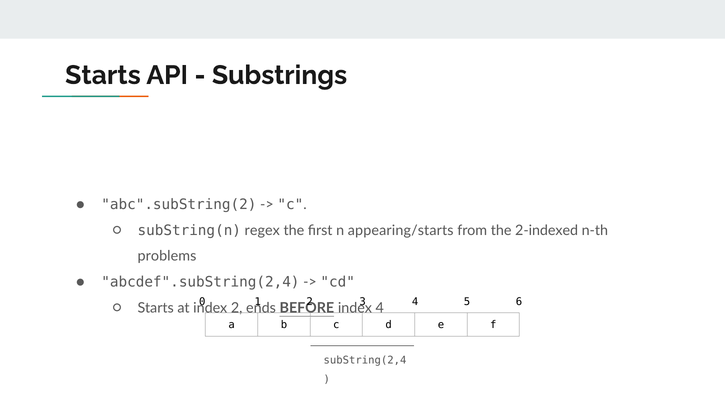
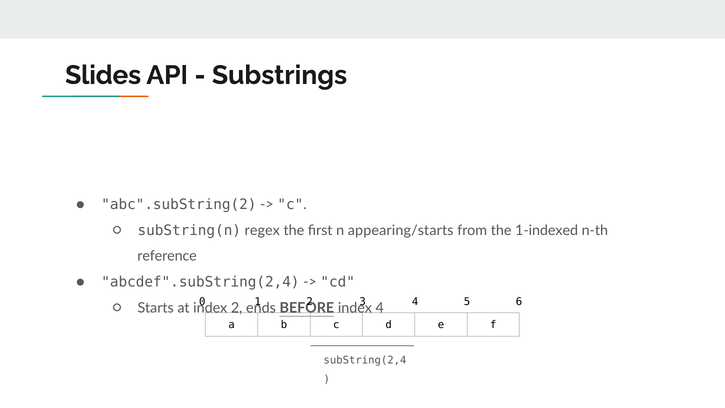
Starts at (103, 75): Starts -> Slides
2-indexed: 2-indexed -> 1-indexed
problems: problems -> reference
